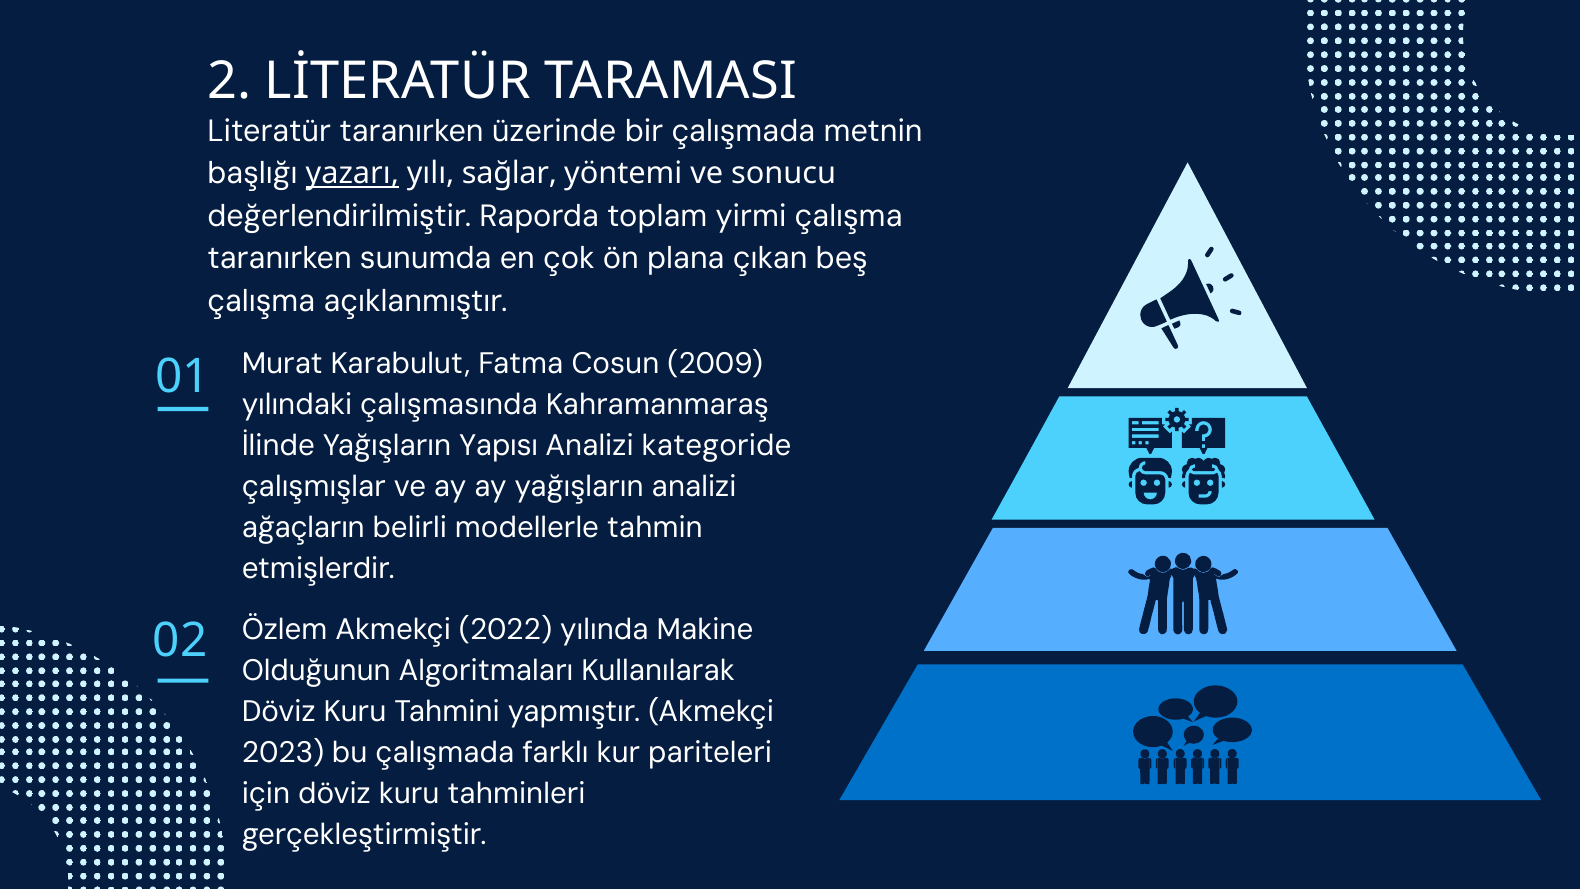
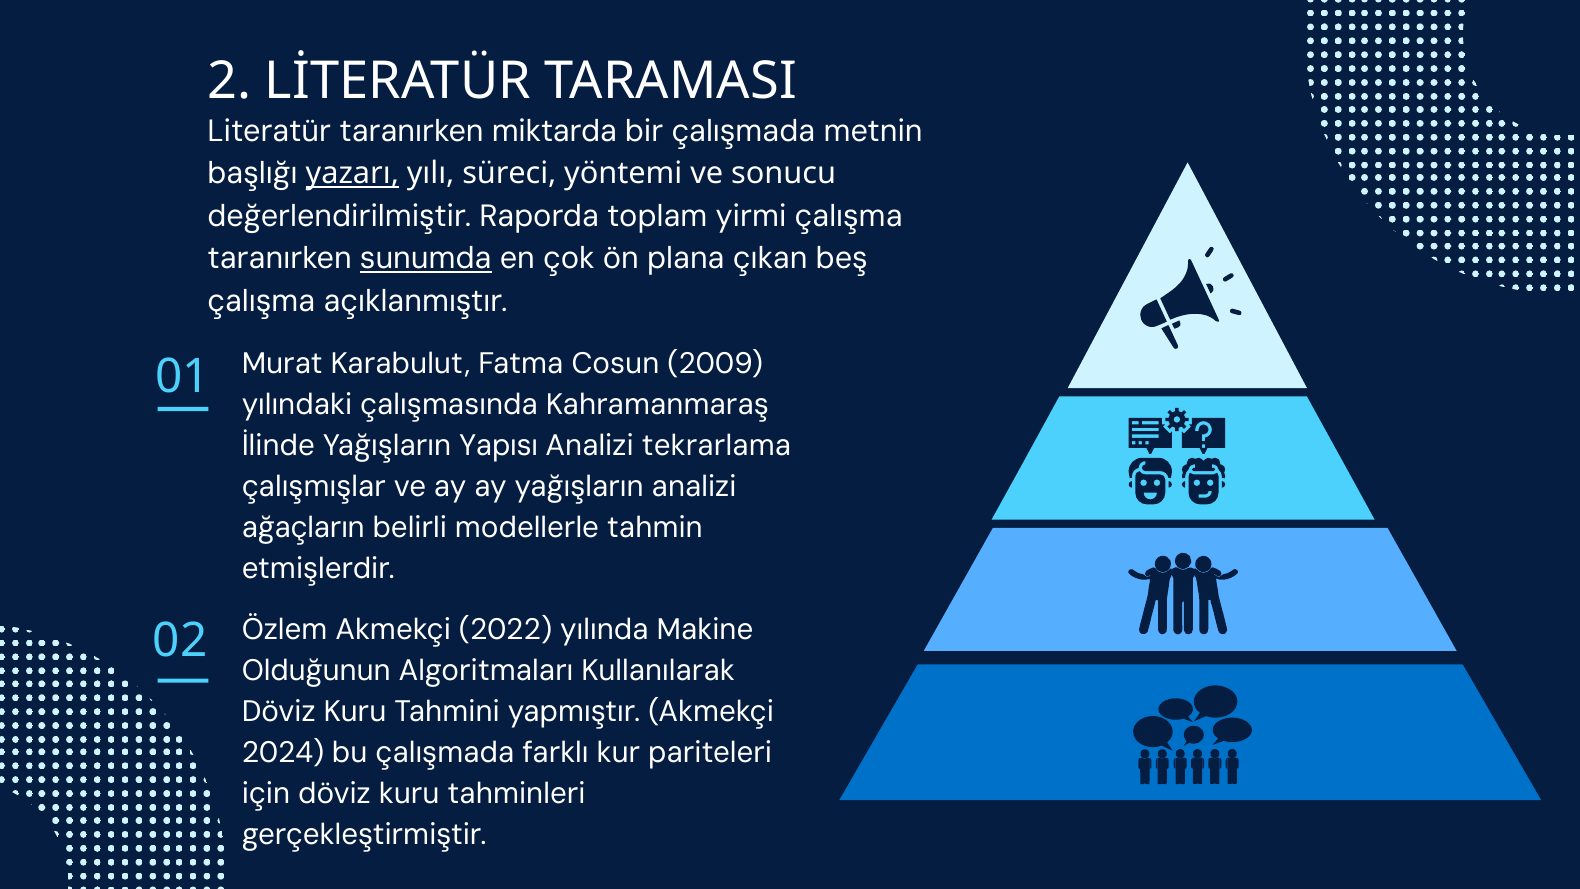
üzerinde: üzerinde -> miktarda
sağlar: sağlar -> süreci
sunumda underline: none -> present
kategoride: kategoride -> tekrarlama
2023: 2023 -> 2024
